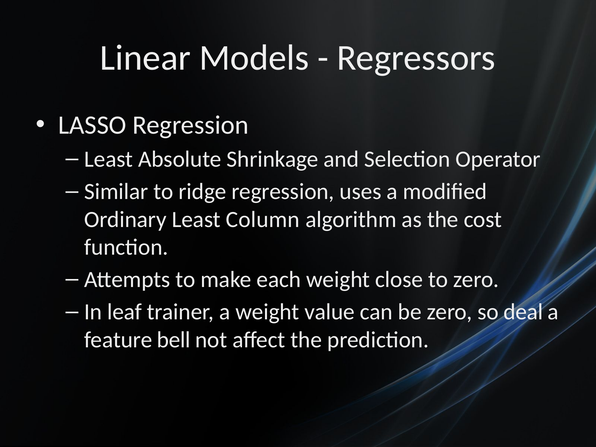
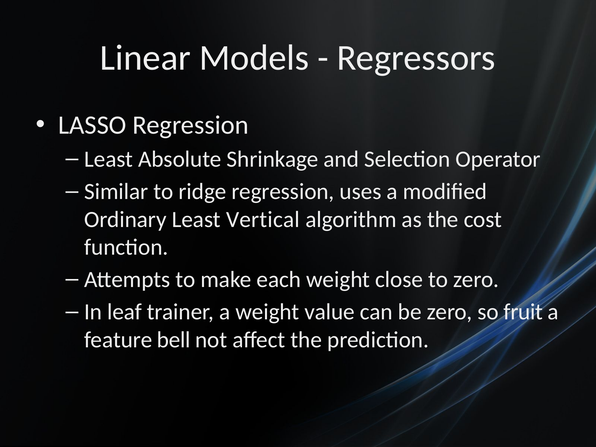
Column: Column -> Vertical
deal: deal -> fruit
